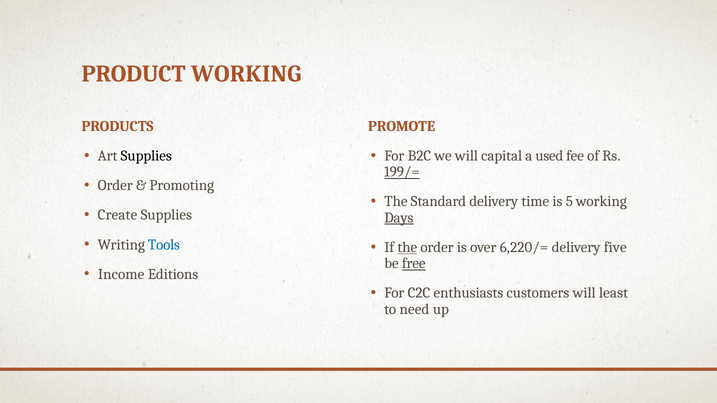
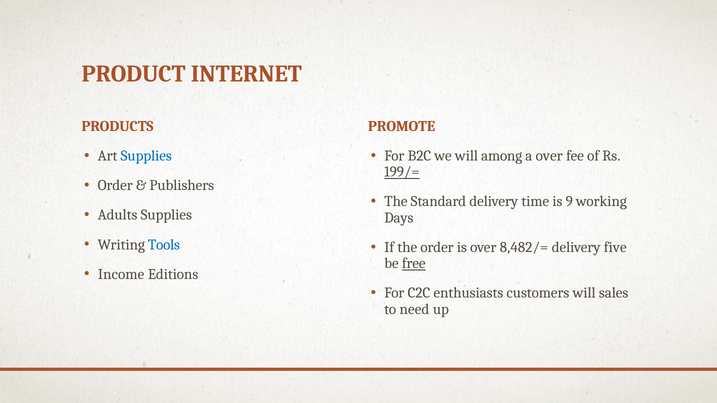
PRODUCT WORKING: WORKING -> INTERNET
Supplies at (146, 156) colour: black -> blue
capital: capital -> among
a used: used -> over
Promoting: Promoting -> Publishers
5: 5 -> 9
Create: Create -> Adults
Days underline: present -> none
the at (407, 247) underline: present -> none
6,220/=: 6,220/= -> 8,482/=
least: least -> sales
